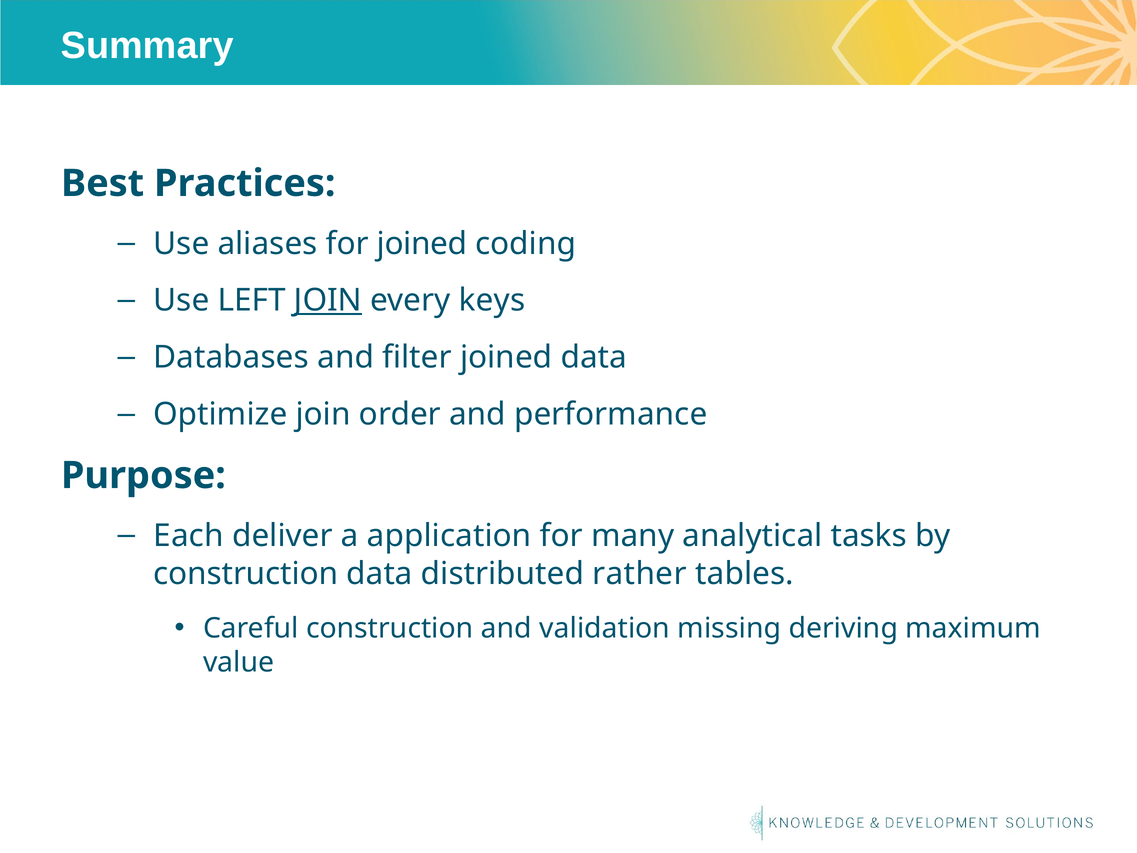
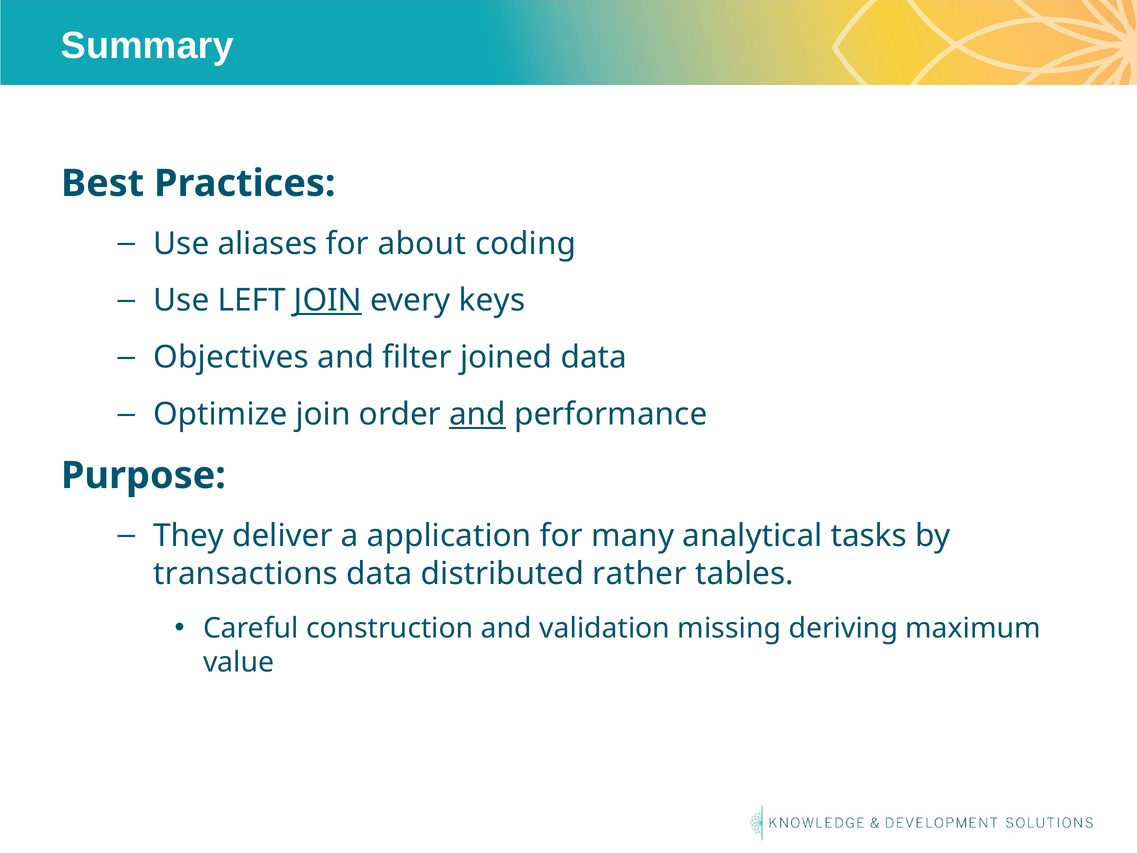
for joined: joined -> about
Databases: Databases -> Objectives
and at (477, 414) underline: none -> present
Each: Each -> They
construction at (246, 574): construction -> transactions
